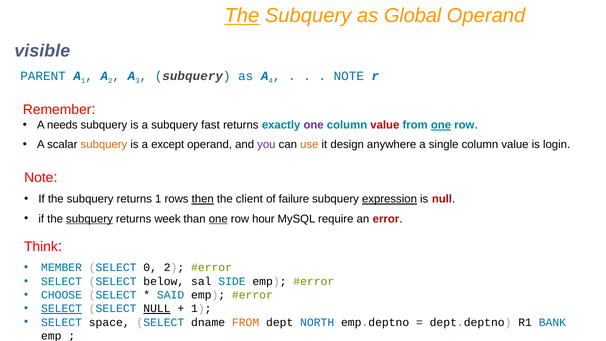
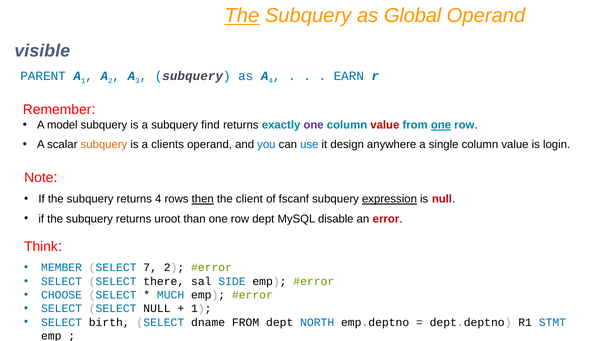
NOTE at (349, 76): NOTE -> EARN
needs: needs -> model
fast: fast -> find
except: except -> clients
you colour: purple -> blue
use colour: orange -> blue
returns 1: 1 -> 4
failure: failure -> fscanf
subquery at (89, 219) underline: present -> none
week: week -> uroot
one at (218, 219) underline: present -> none
row hour: hour -> dept
require: require -> disable
0: 0 -> 7
below: below -> there
SAID: SAID -> MUCH
SELECT at (62, 309) underline: present -> none
NULL at (157, 309) underline: present -> none
space: space -> birth
FROM at (246, 322) colour: orange -> black
BANK: BANK -> STMT
